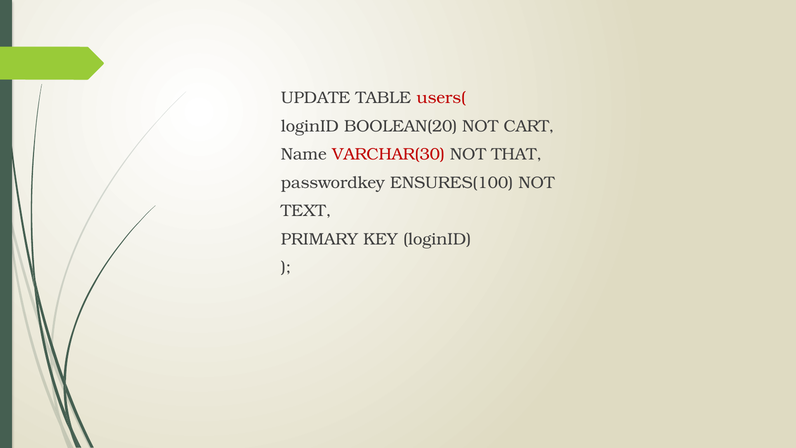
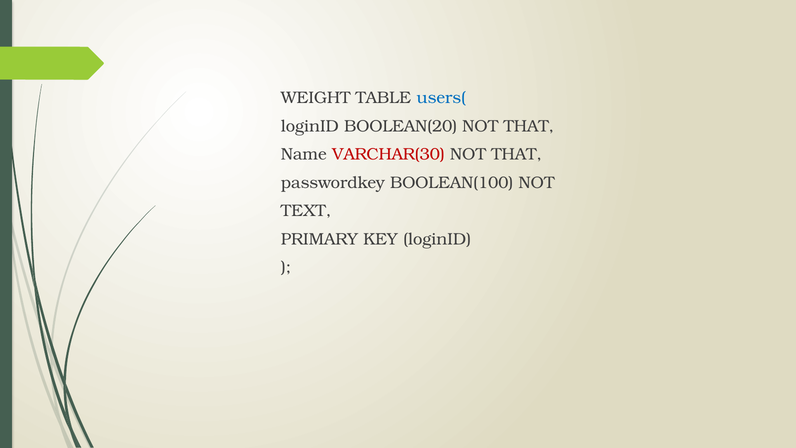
UPDATE: UPDATE -> WEIGHT
users( colour: red -> blue
CART at (529, 126): CART -> THAT
ENSURES(100: ENSURES(100 -> BOOLEAN(100
